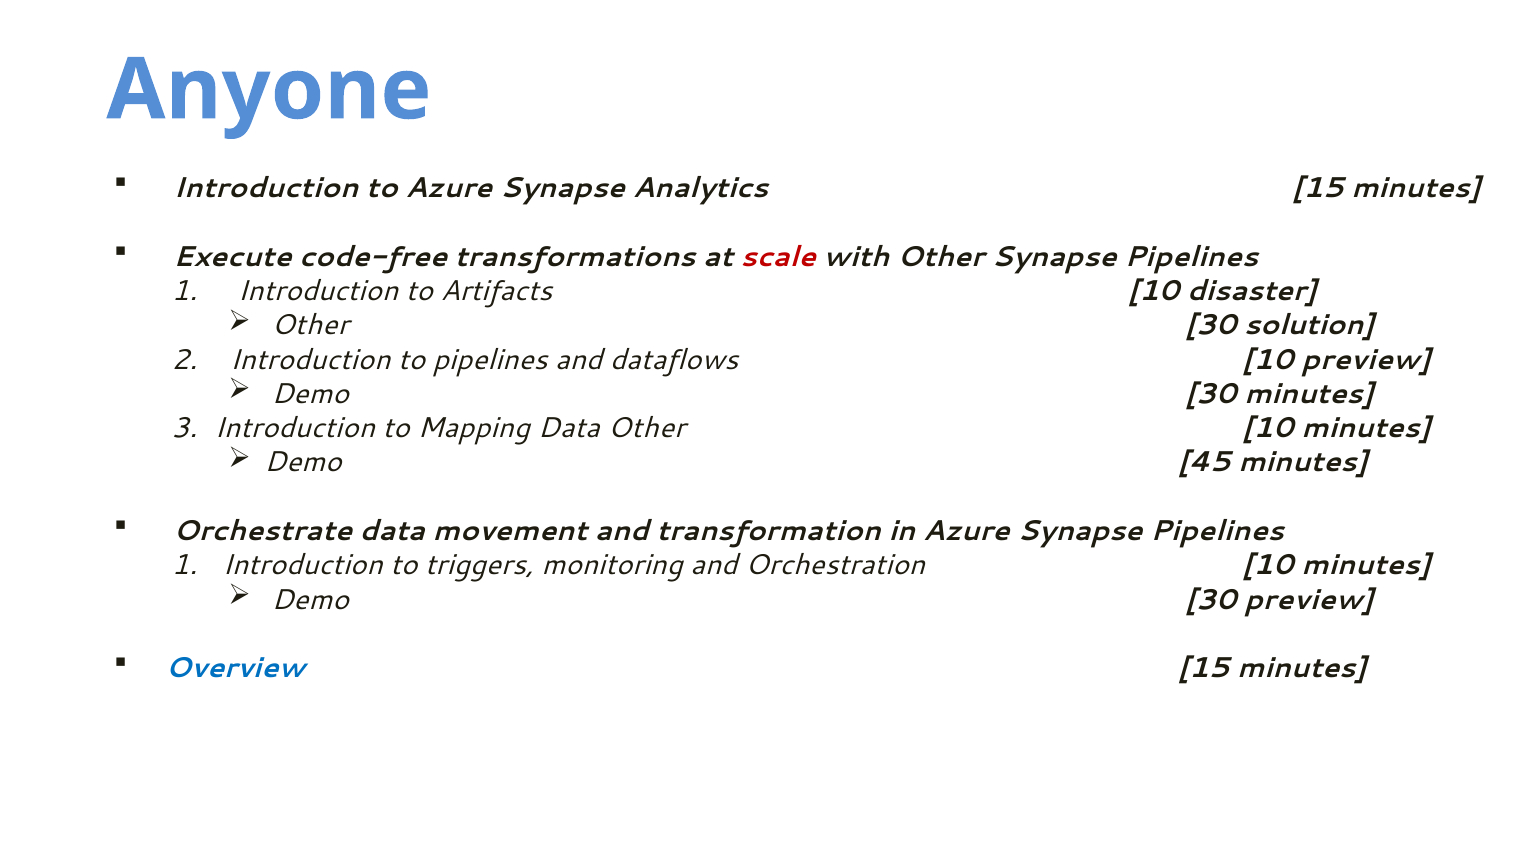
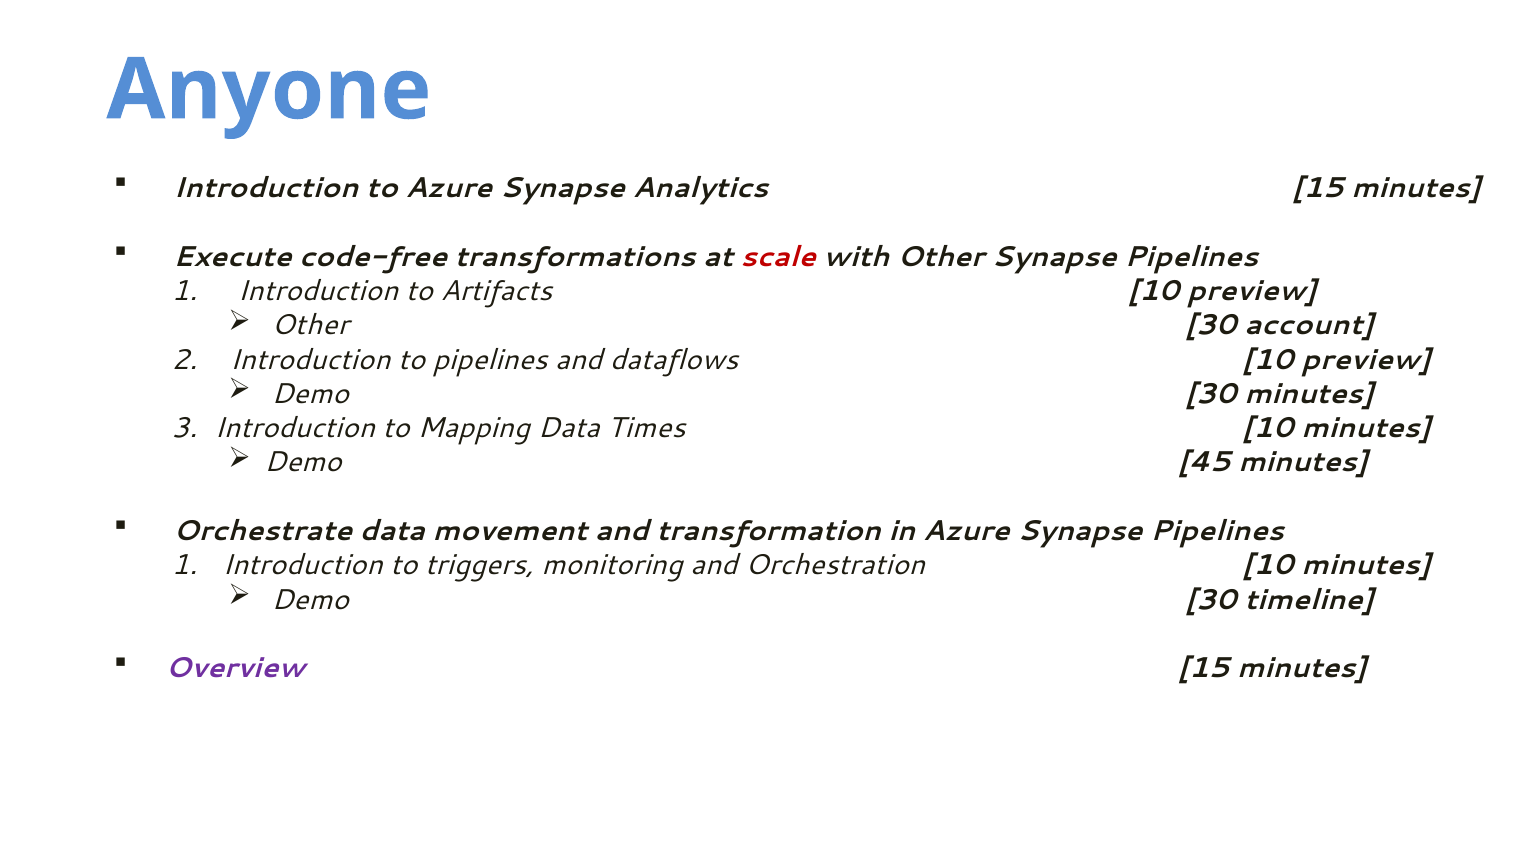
Artifacts 10 disaster: disaster -> preview
solution: solution -> account
Data Other: Other -> Times
30 preview: preview -> timeline
Overview colour: blue -> purple
